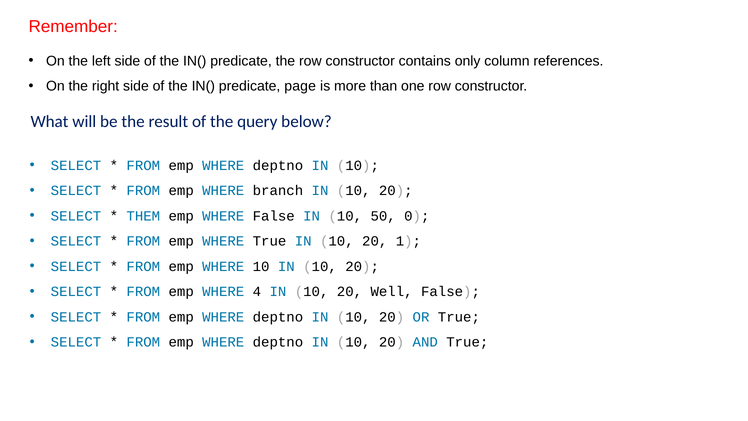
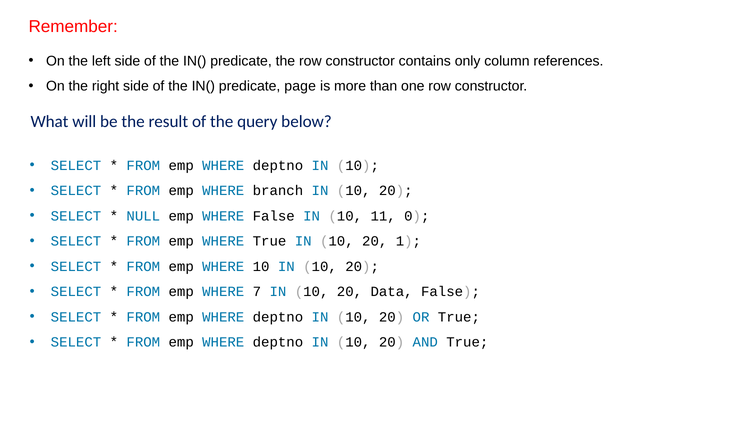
THEM: THEM -> NULL
50: 50 -> 11
4: 4 -> 7
Well: Well -> Data
